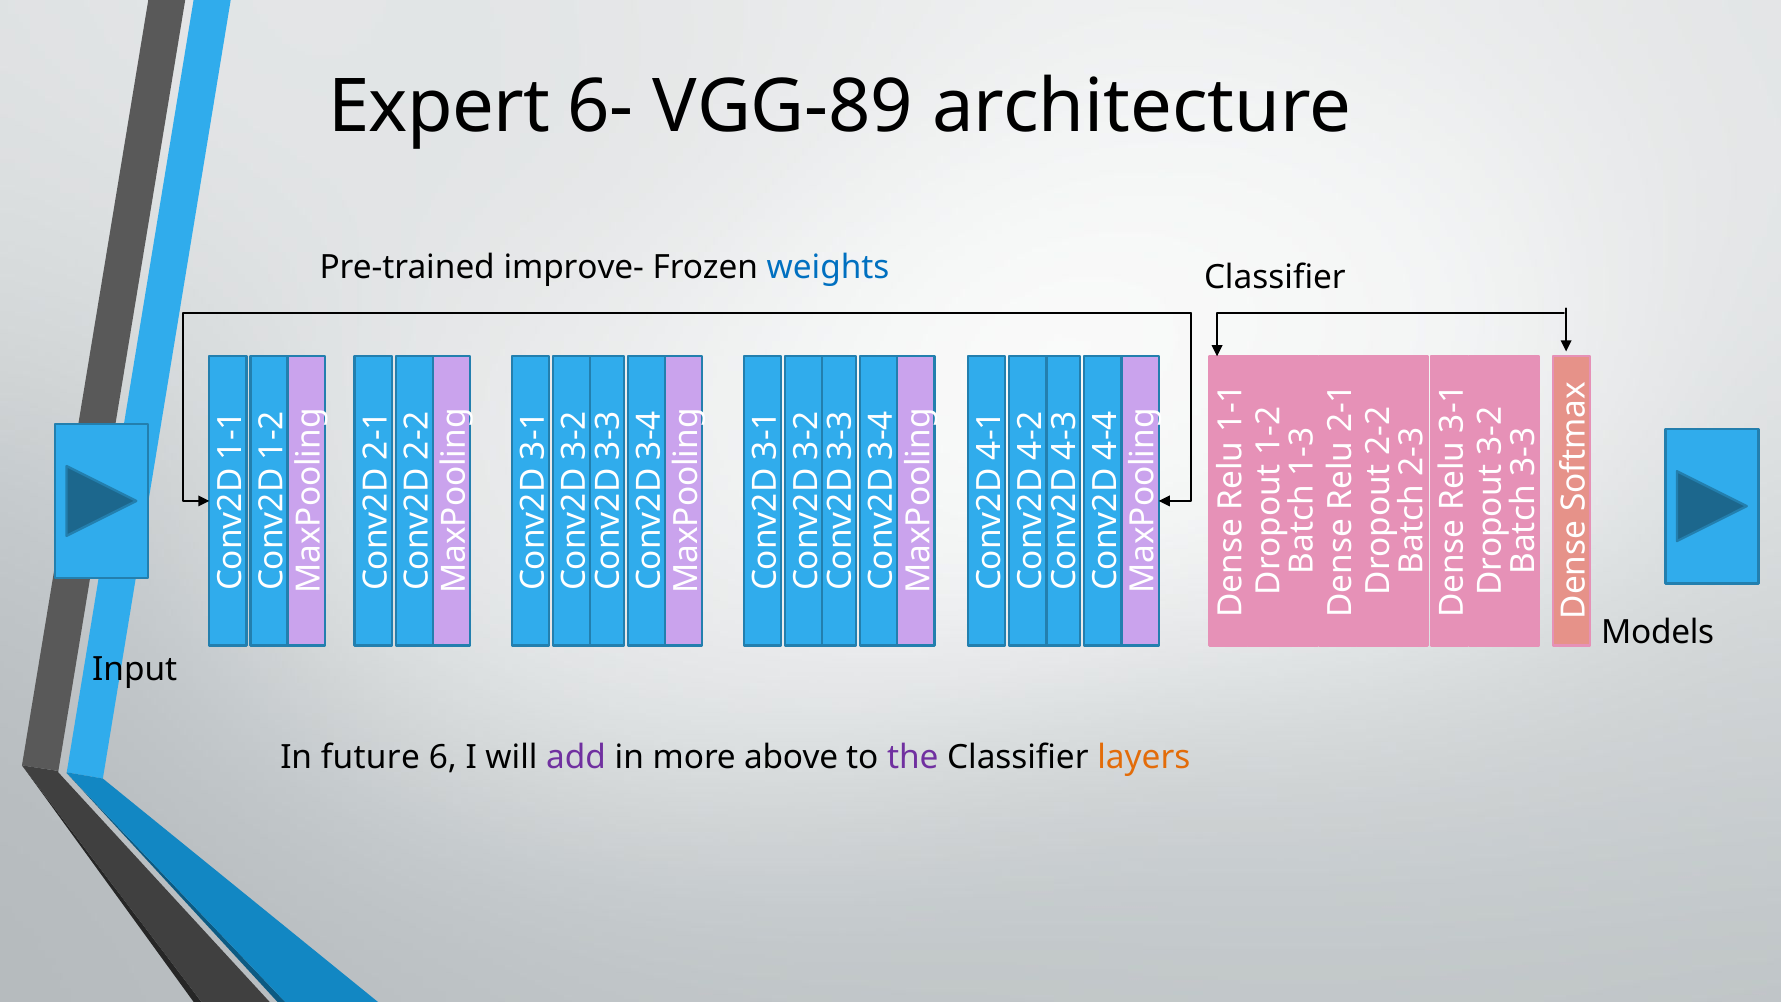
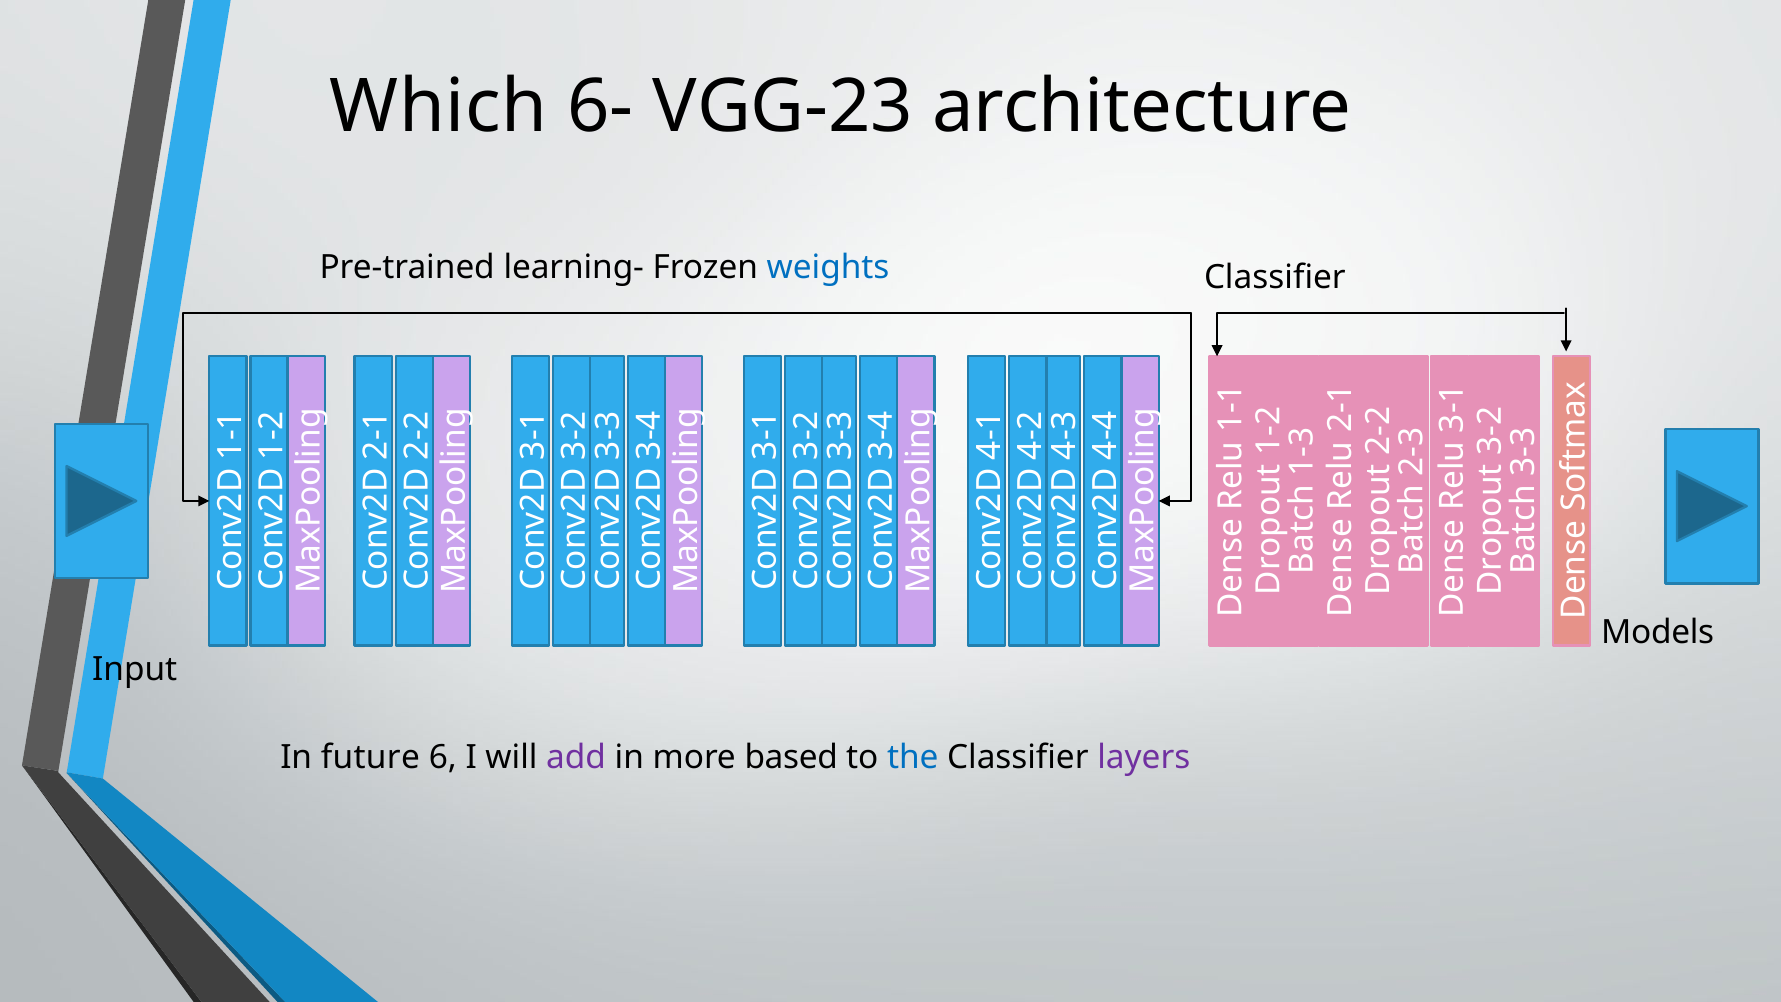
Expert: Expert -> Which
VGG-89: VGG-89 -> VGG-23
improve-: improve- -> learning-
above: above -> based
the colour: purple -> blue
layers colour: orange -> purple
